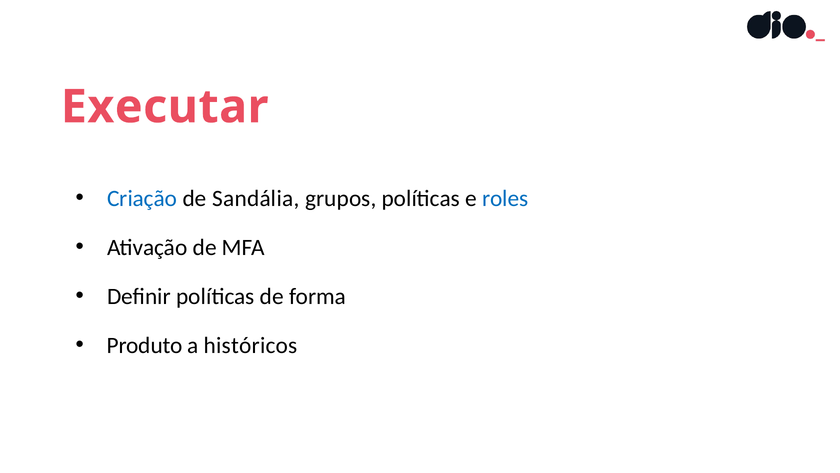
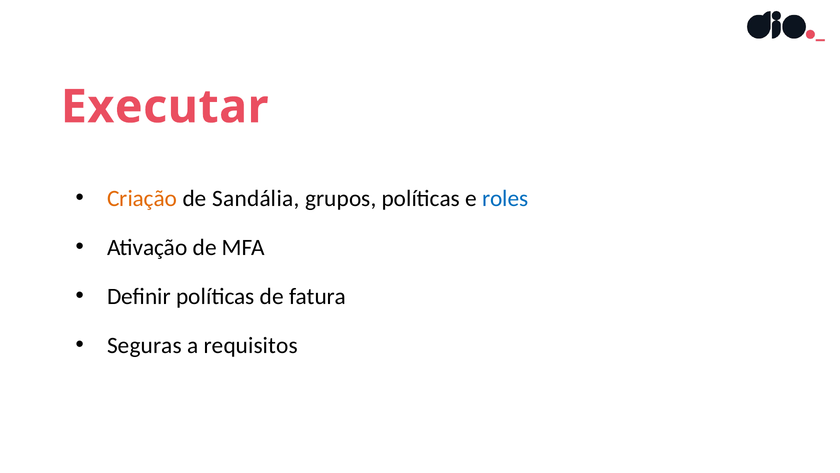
Criação colour: blue -> orange
forma: forma -> fatura
Produto: Produto -> Seguras
históricos: históricos -> requisitos
